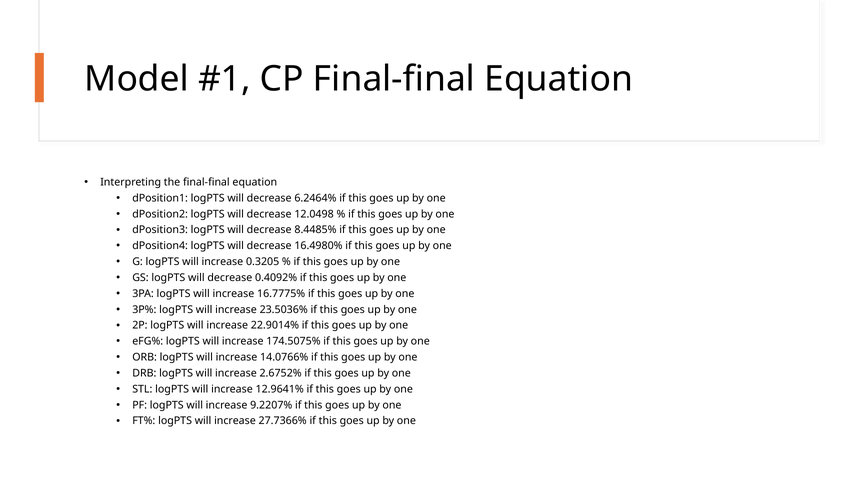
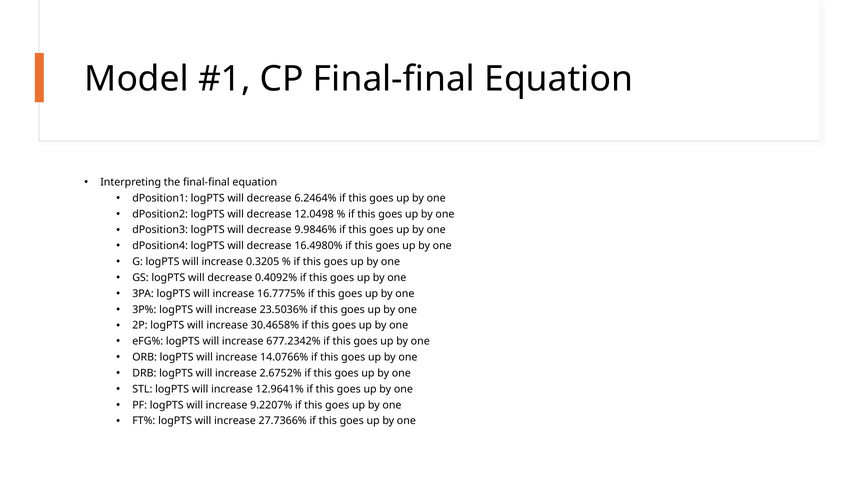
8.4485%: 8.4485% -> 9.9846%
22.9014%: 22.9014% -> 30.4658%
174.5075%: 174.5075% -> 677.2342%
